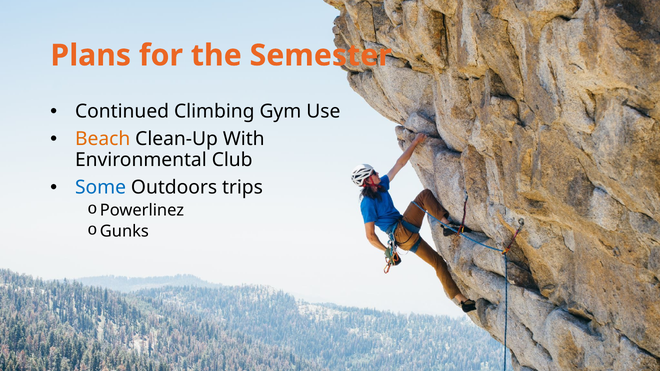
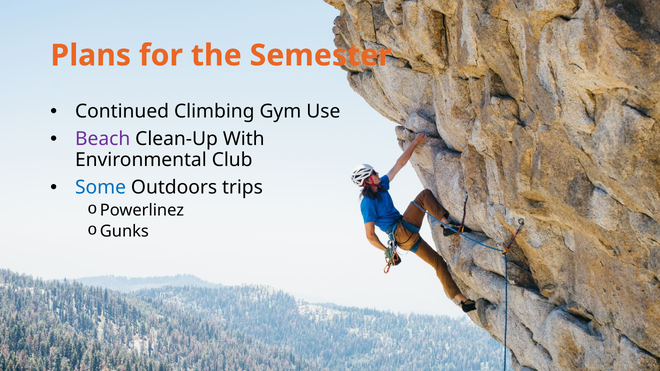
Beach colour: orange -> purple
